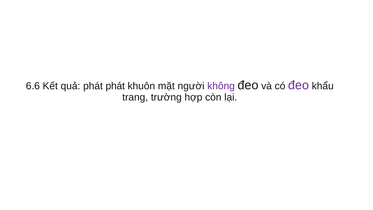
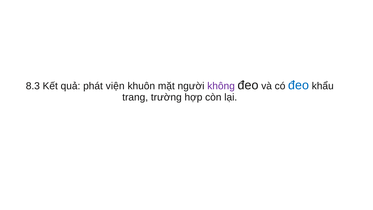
6.6: 6.6 -> 8.3
phát phát: phát -> viện
đeo at (299, 85) colour: purple -> blue
